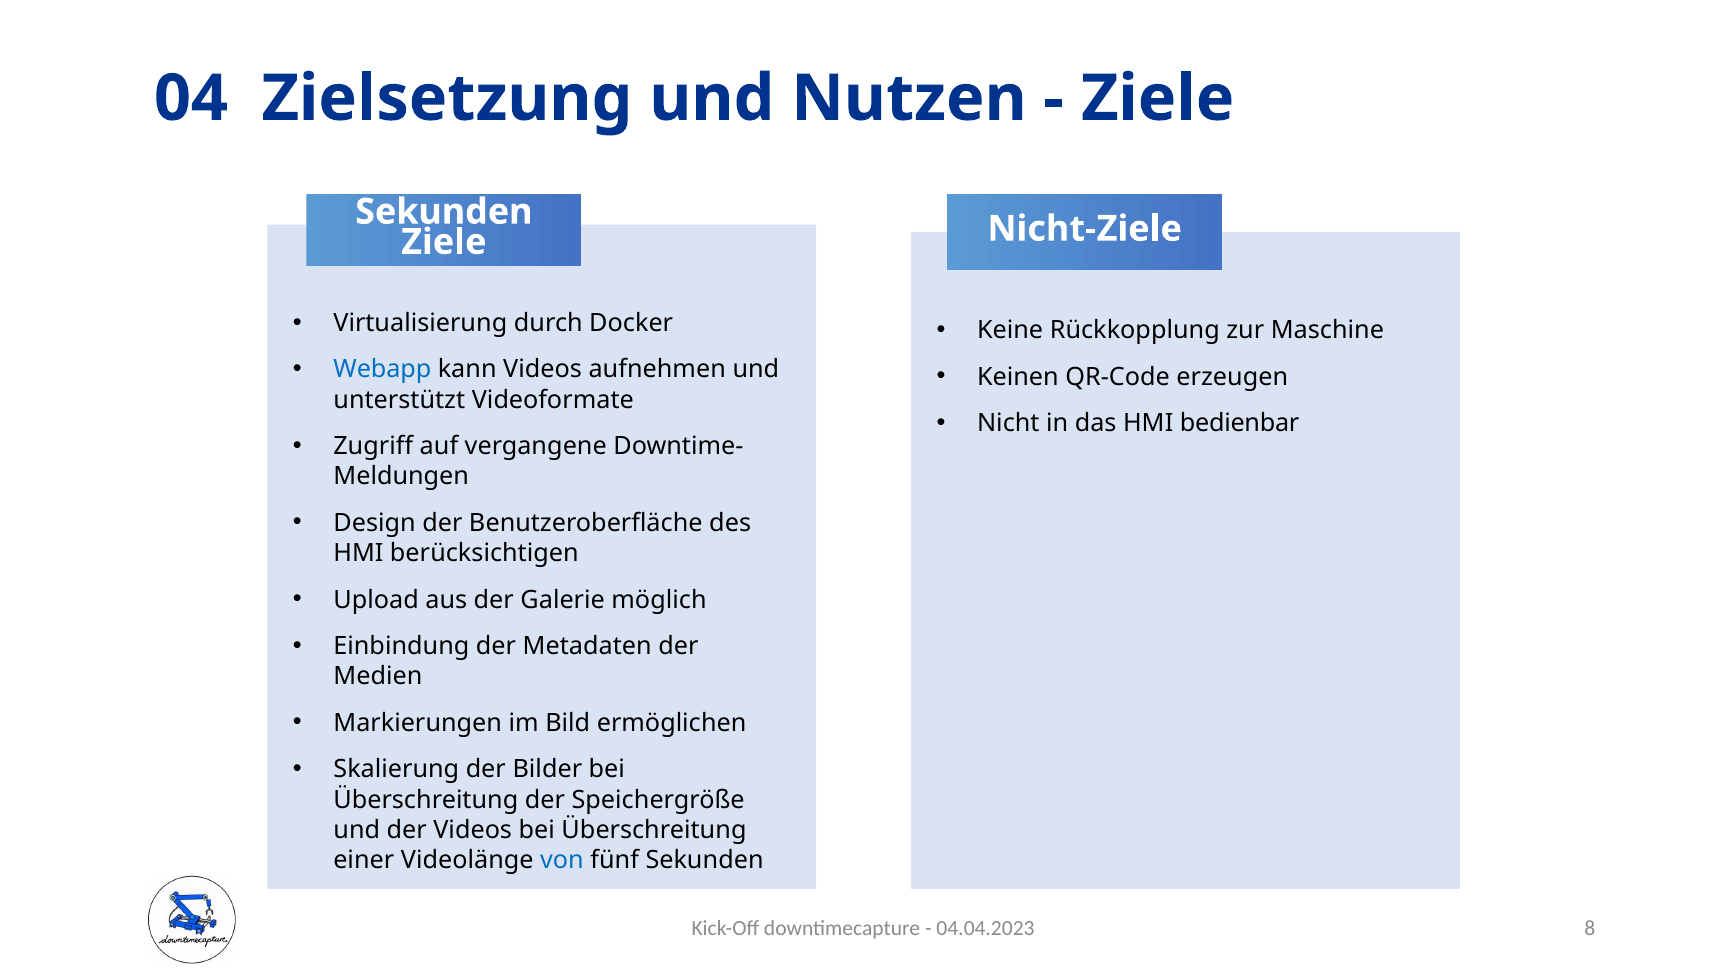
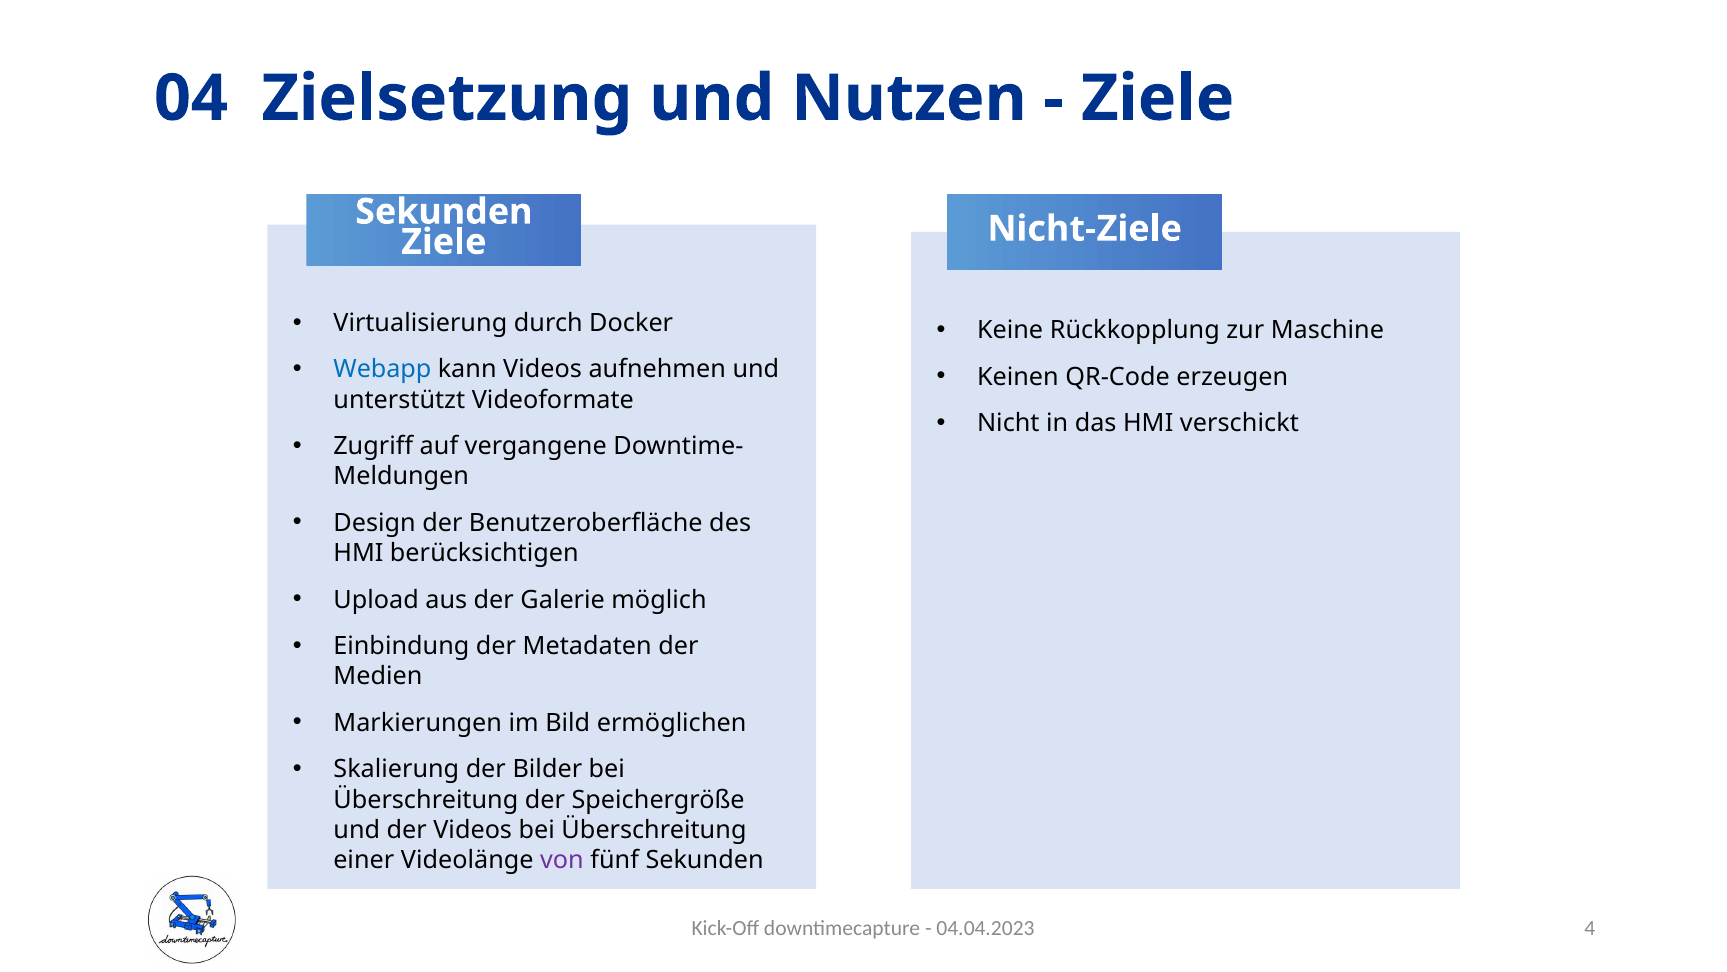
bedienbar: bedienbar -> verschickt
von colour: blue -> purple
8: 8 -> 4
